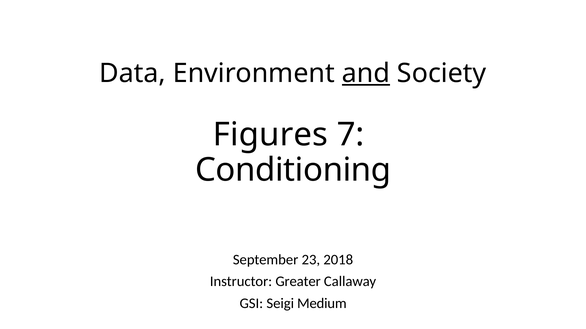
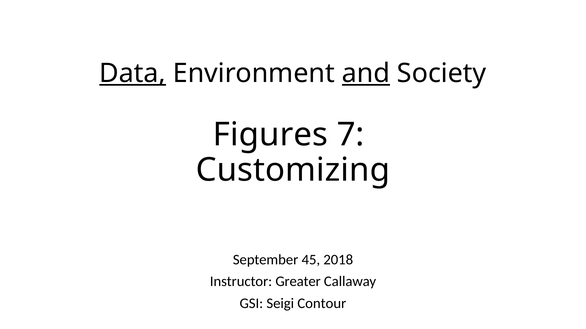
Data underline: none -> present
Conditioning: Conditioning -> Customizing
23: 23 -> 45
Medium: Medium -> Contour
